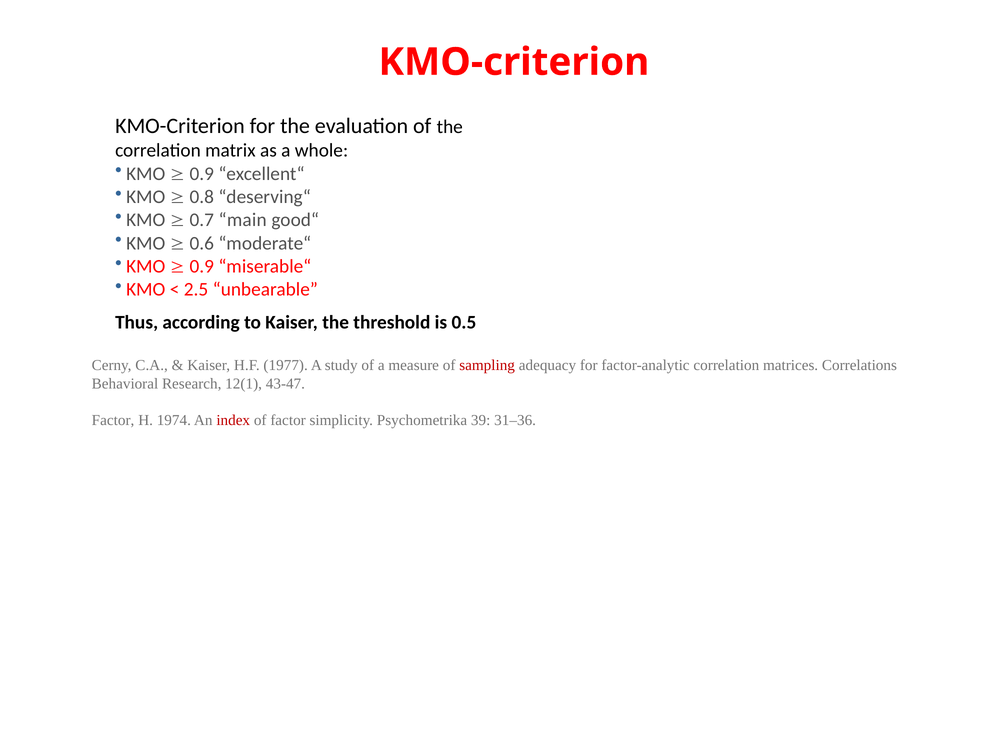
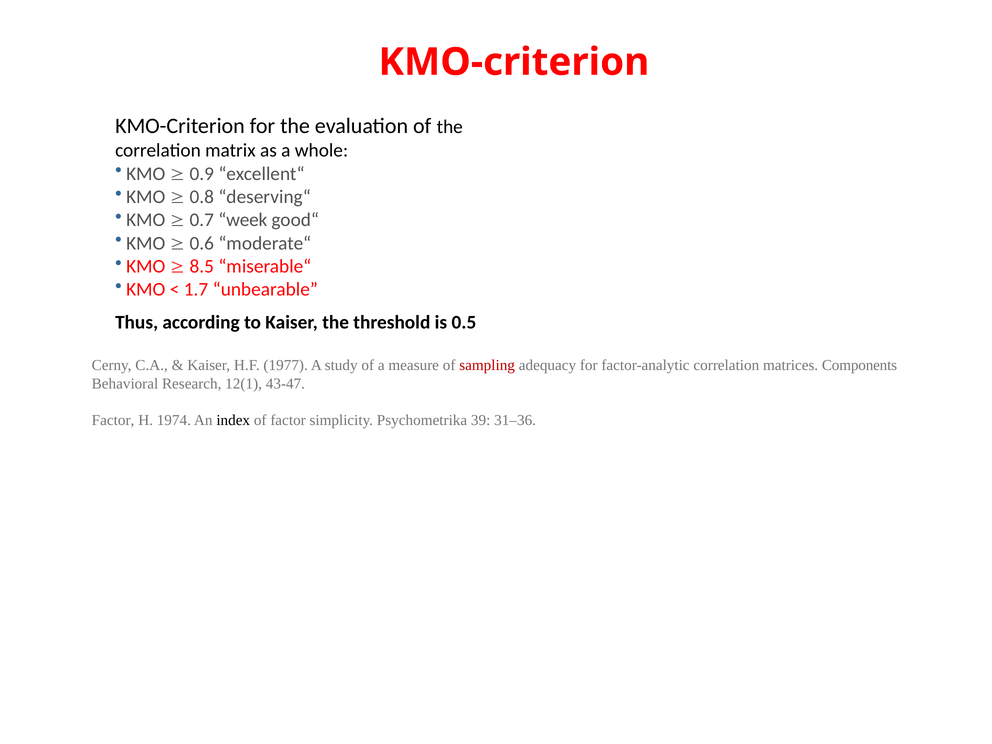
main: main -> week
0.9 at (202, 266): 0.9 -> 8.5
2.5: 2.5 -> 1.7
Correlations: Correlations -> Components
index colour: red -> black
